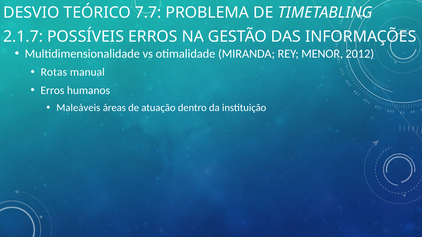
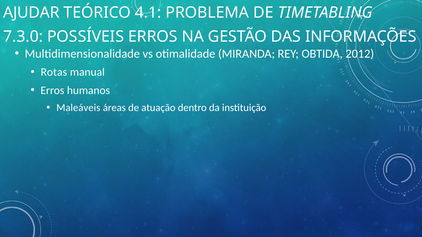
DESVIO: DESVIO -> AJUDAR
7.7: 7.7 -> 4.1
2.1.7: 2.1.7 -> 7.3.0
MENOR: MENOR -> OBTIDA
